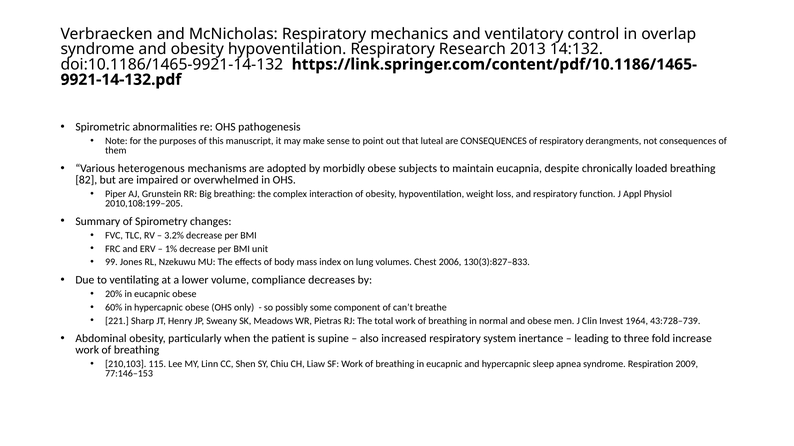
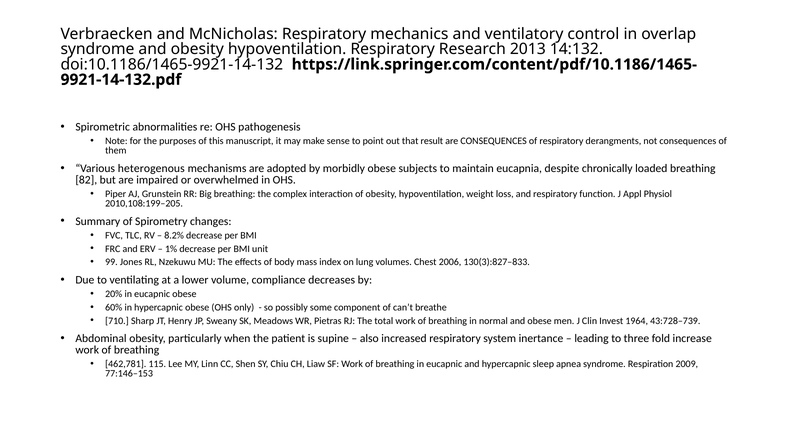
luteal: luteal -> result
3.2%: 3.2% -> 8.2%
221: 221 -> 710
210,103: 210,103 -> 462,781
